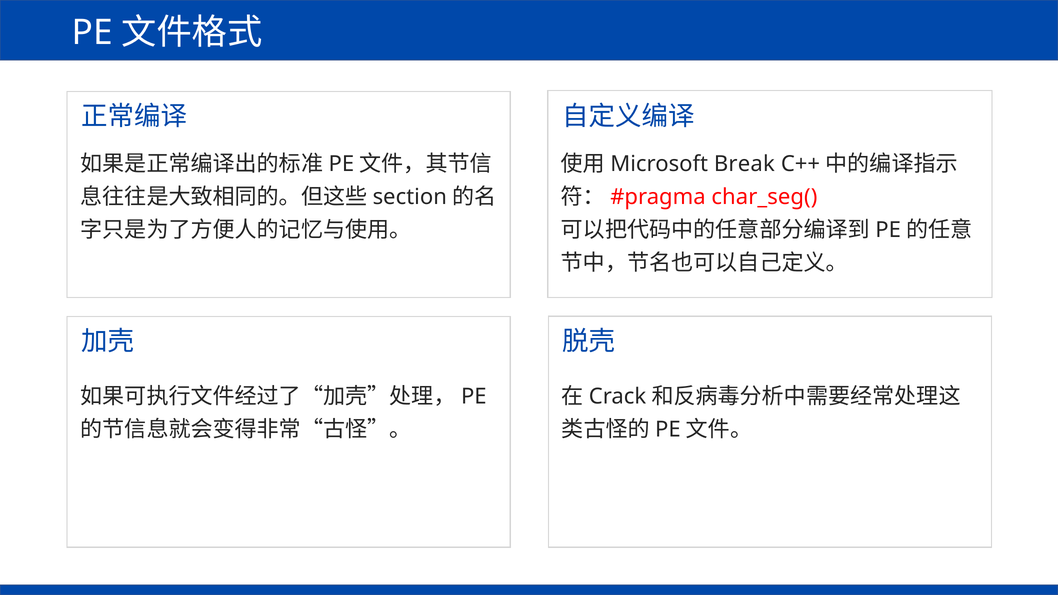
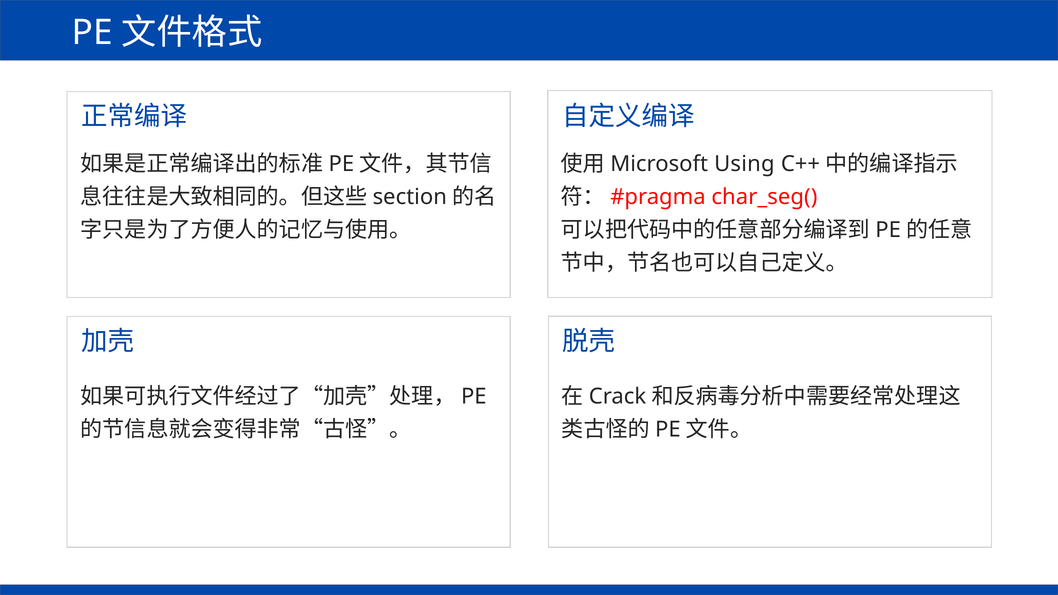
Break: Break -> Using
